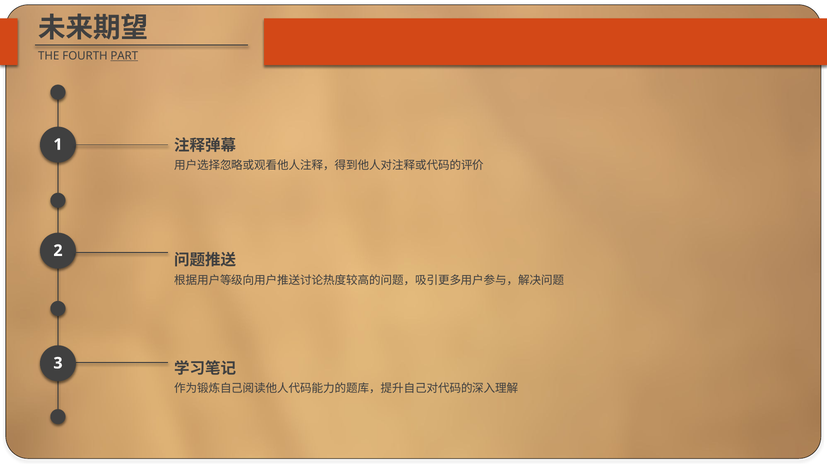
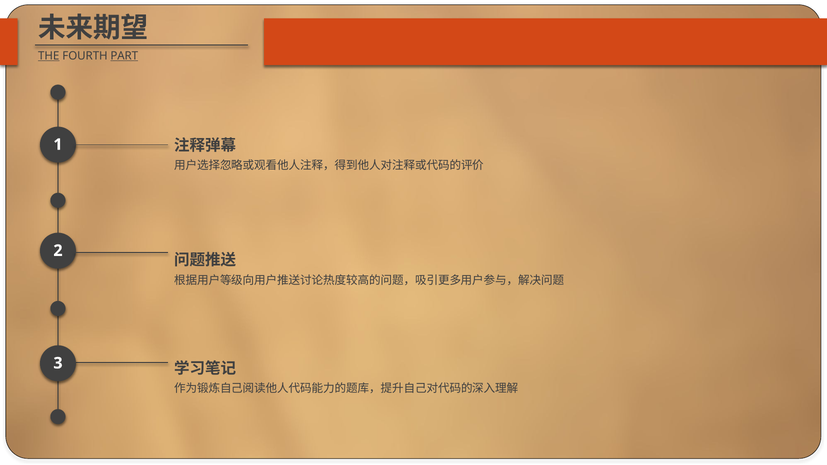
THE underline: none -> present
